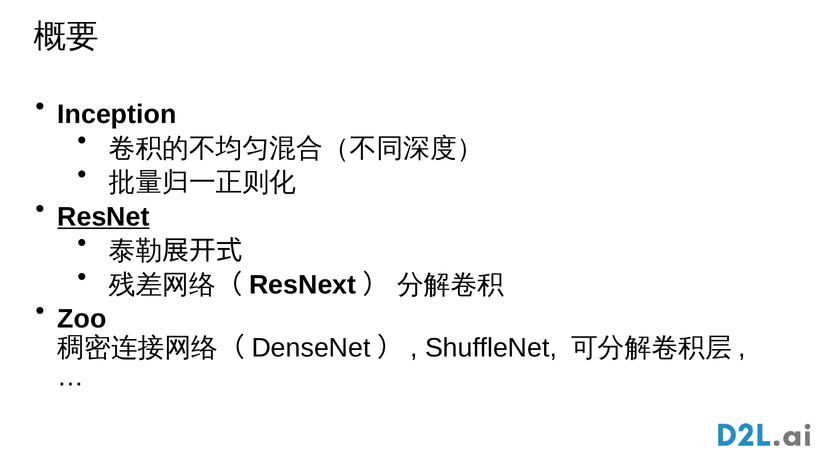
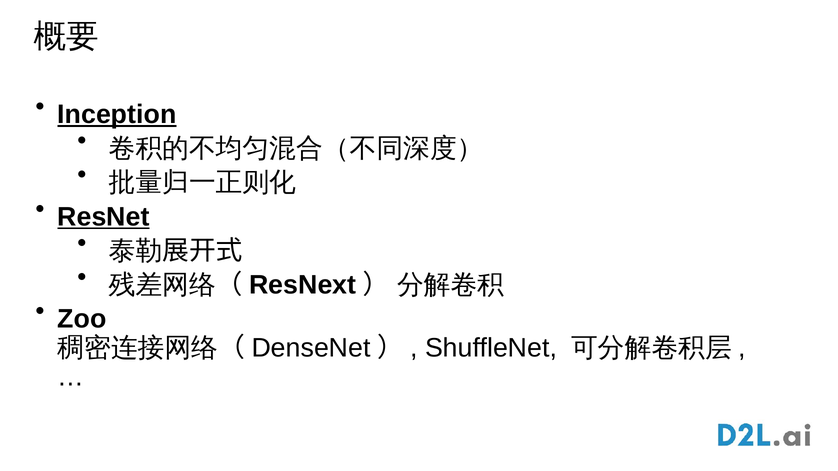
Inception underline: none -> present
